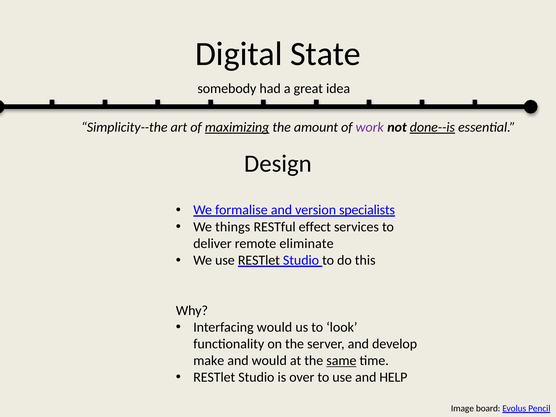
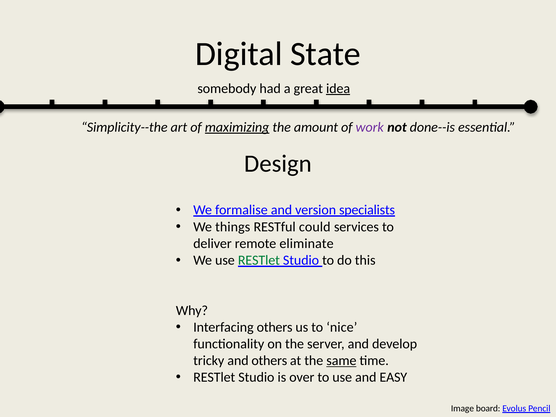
idea underline: none -> present
done--is underline: present -> none
effect: effect -> could
RESTlet at (259, 260) colour: black -> green
Interfacing would: would -> others
look: look -> nice
make: make -> tricky
and would: would -> others
HELP: HELP -> EASY
